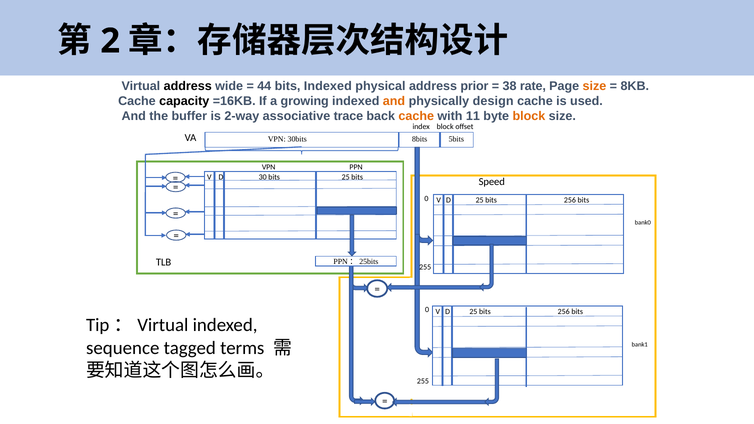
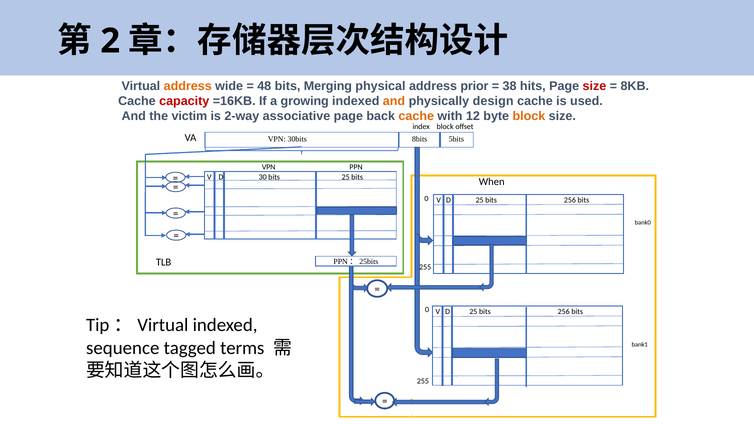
address at (188, 86) colour: black -> orange
44: 44 -> 48
bits Indexed: Indexed -> Merging
rate: rate -> hits
size at (594, 86) colour: orange -> red
capacity colour: black -> red
buffer: buffer -> victim
associative trace: trace -> page
11: 11 -> 12
Speed: Speed -> When
